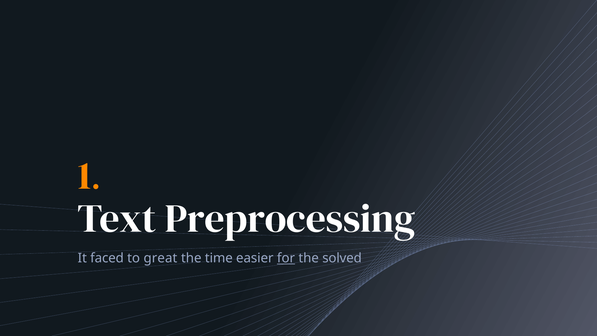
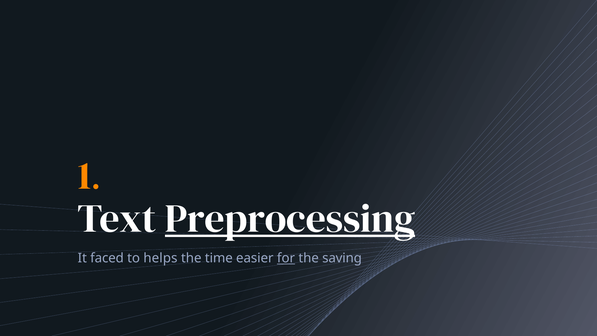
Preprocessing underline: none -> present
great: great -> helps
solved: solved -> saving
